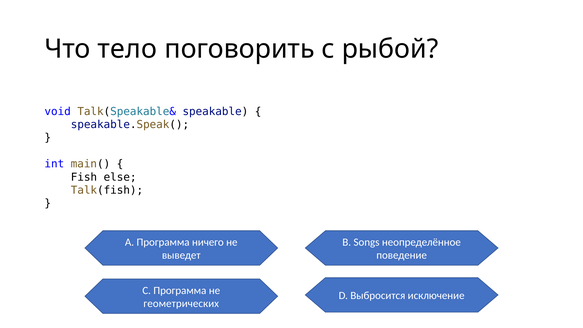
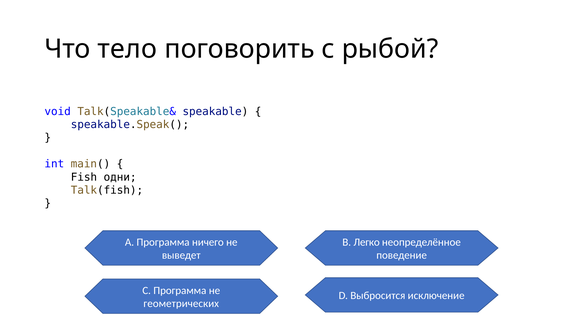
else: else -> одни
Songs: Songs -> Легко
